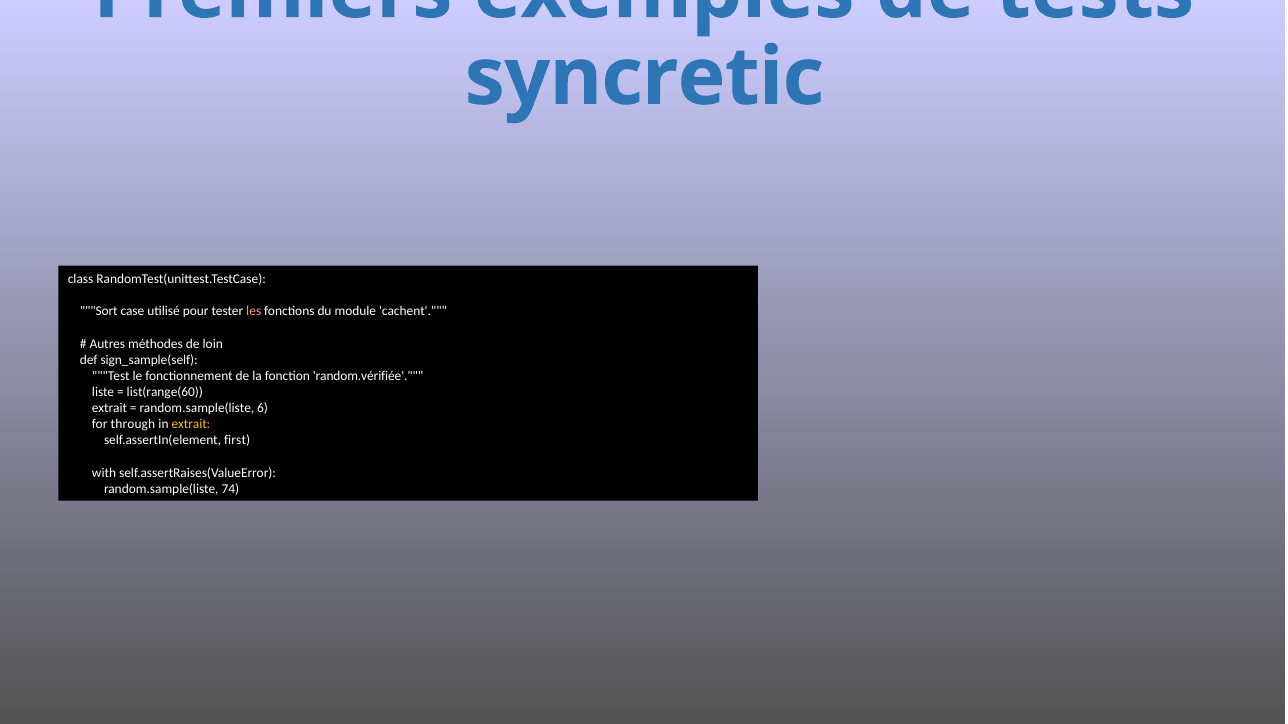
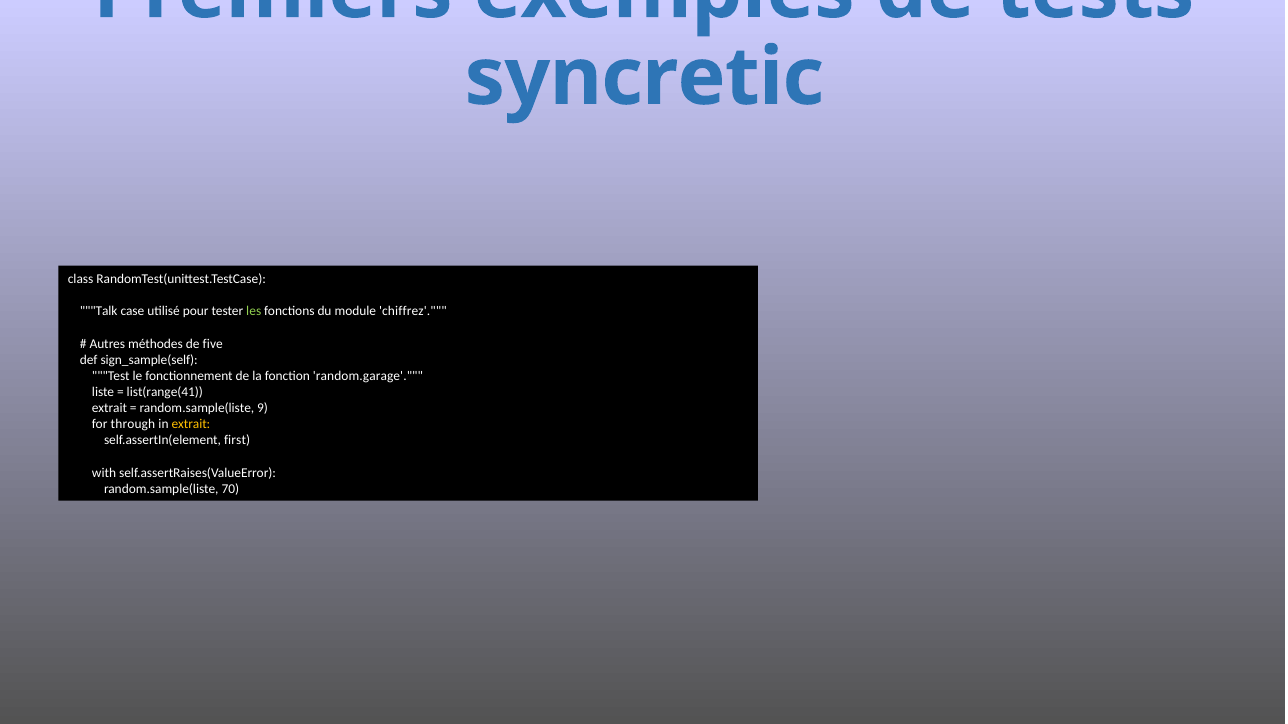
Sort: Sort -> Talk
les colour: pink -> light green
cachent: cachent -> chiffrez
loin: loin -> five
random.vérifiée: random.vérifiée -> random.garage
list(range(60: list(range(60 -> list(range(41
6: 6 -> 9
74: 74 -> 70
